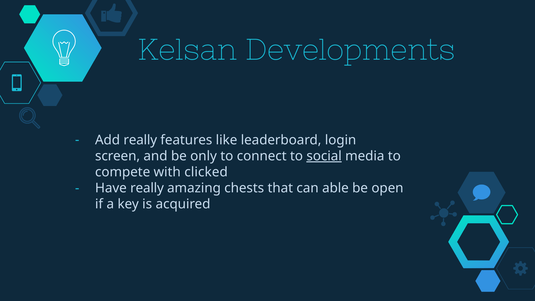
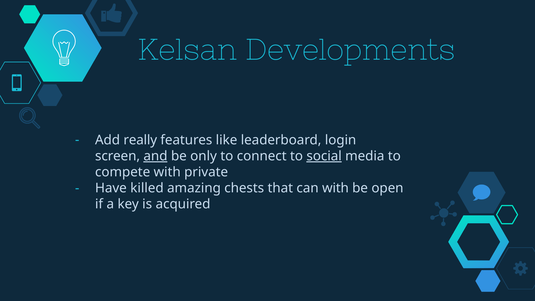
and underline: none -> present
clicked: clicked -> private
Have really: really -> killed
can able: able -> with
